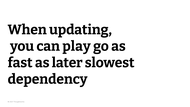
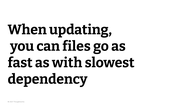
play: play -> files
later: later -> with
